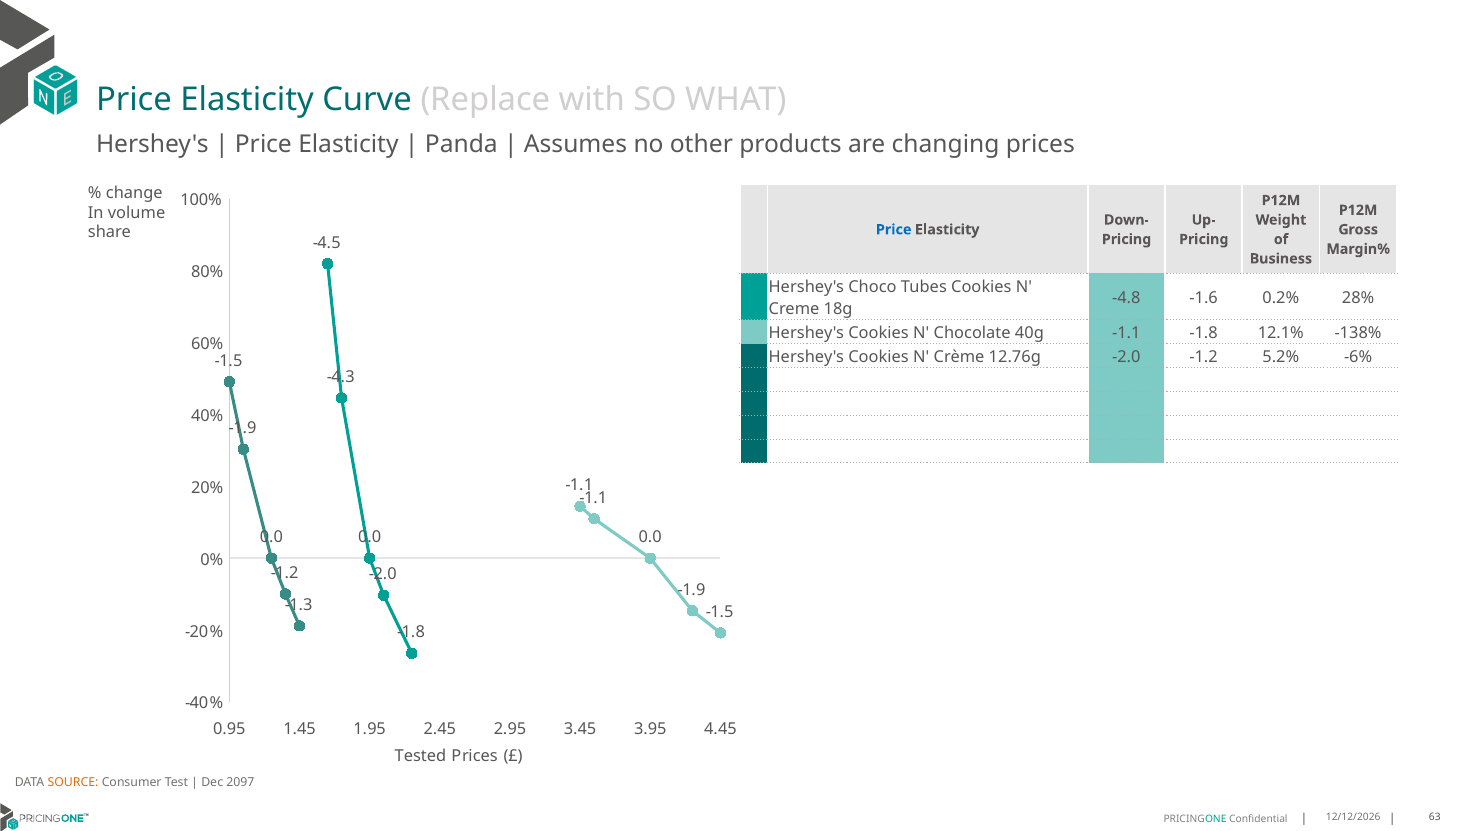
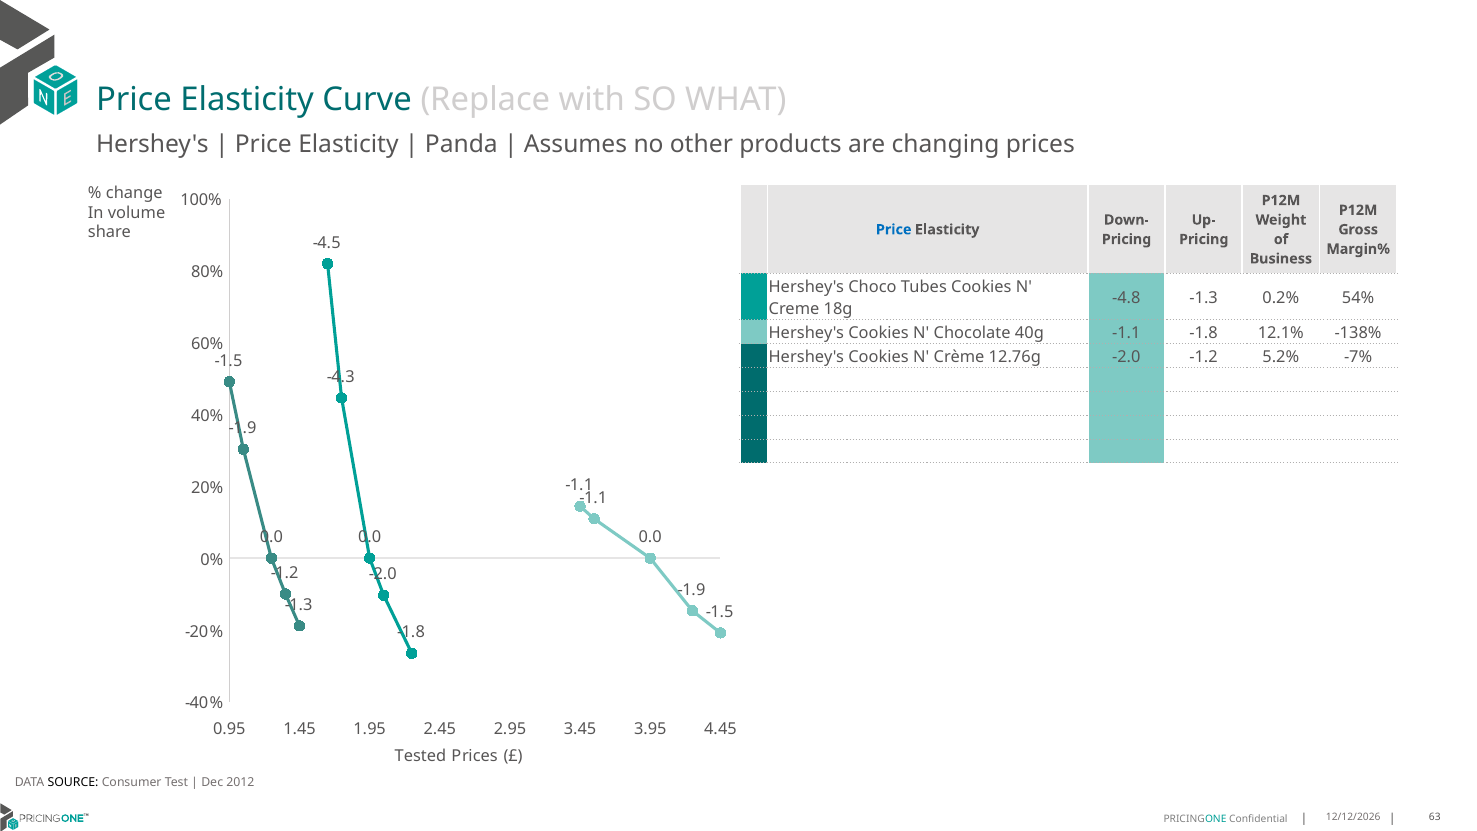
-4.8 -1.6: -1.6 -> -1.3
28%: 28% -> 54%
-6%: -6% -> -7%
SOURCE colour: orange -> black
2097: 2097 -> 2012
